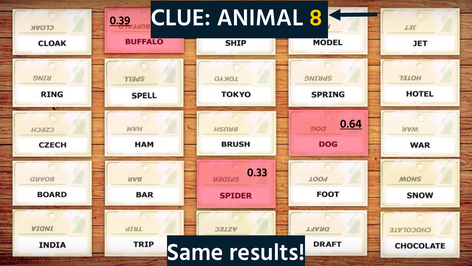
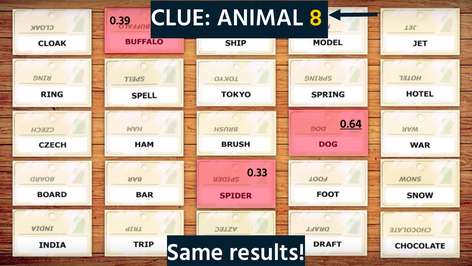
0.39 underline: present -> none
